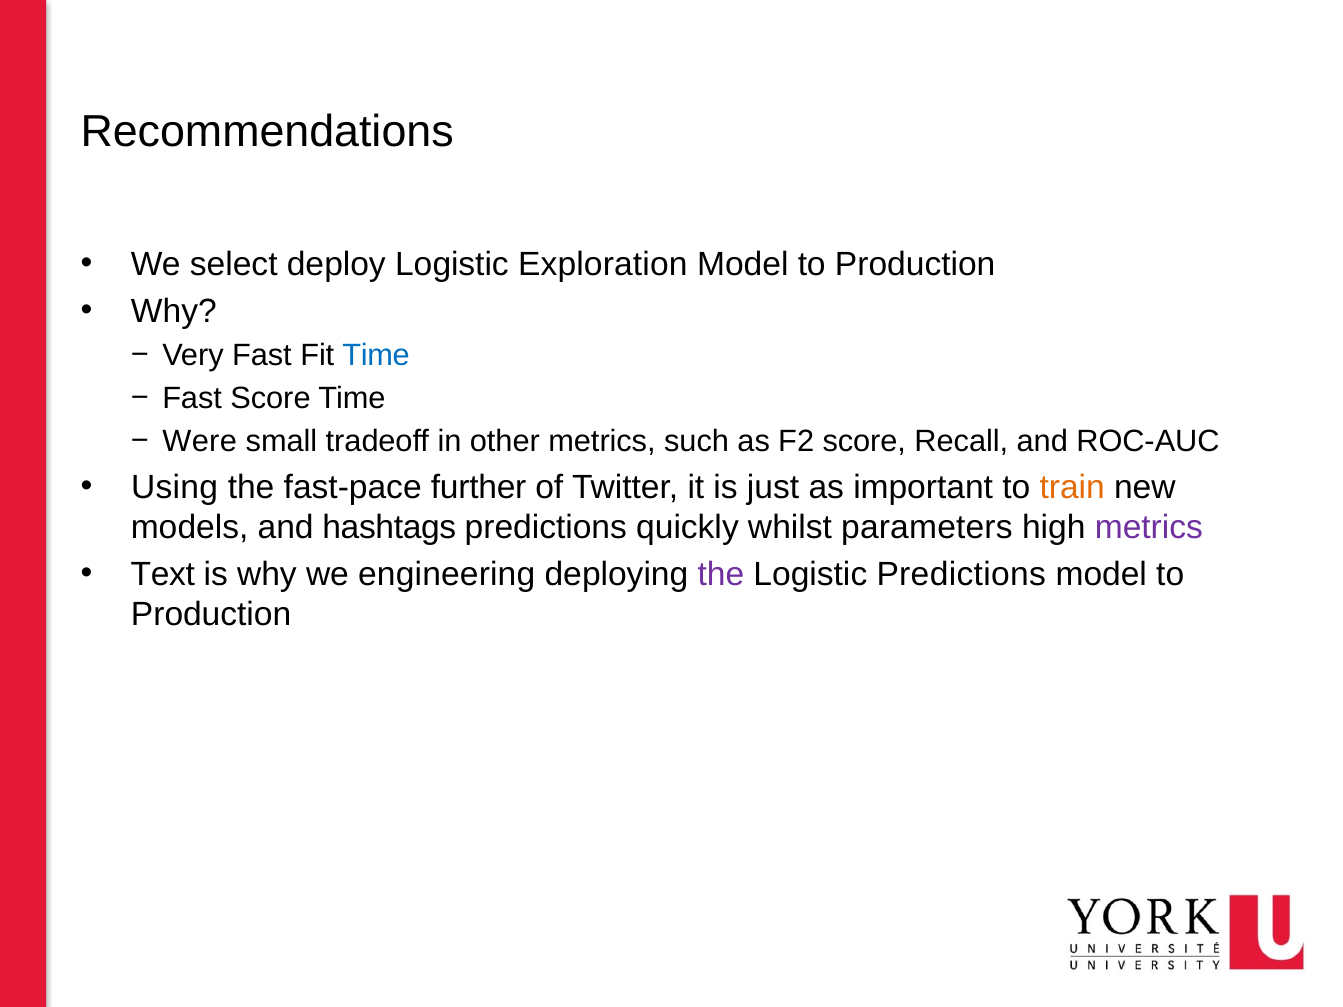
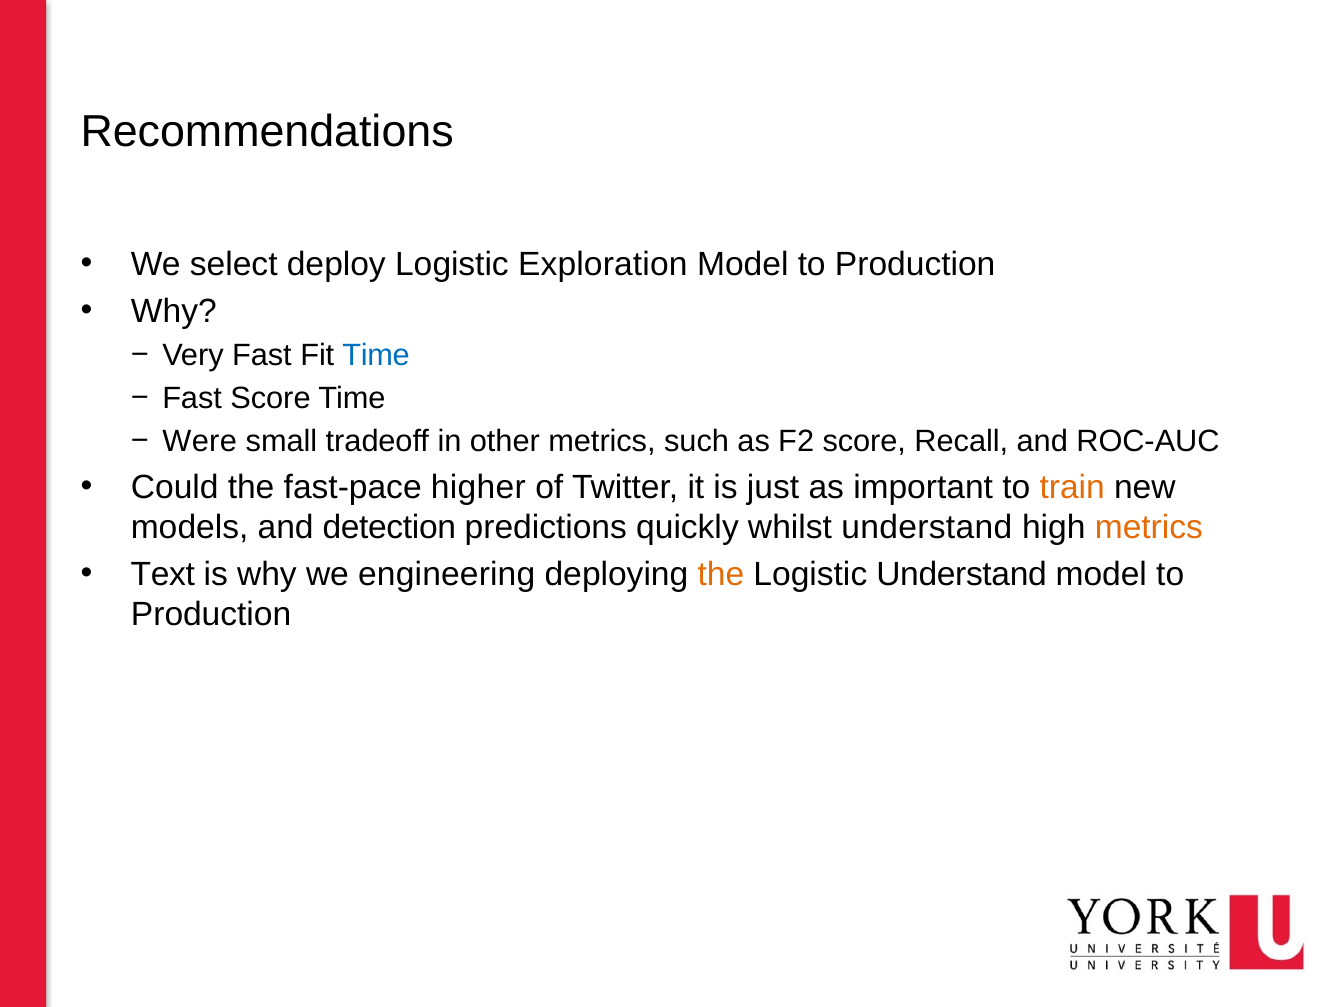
Using: Using -> Could
further: further -> higher
hashtags: hashtags -> detection
whilst parameters: parameters -> understand
metrics at (1149, 528) colour: purple -> orange
the at (721, 575) colour: purple -> orange
Logistic Predictions: Predictions -> Understand
